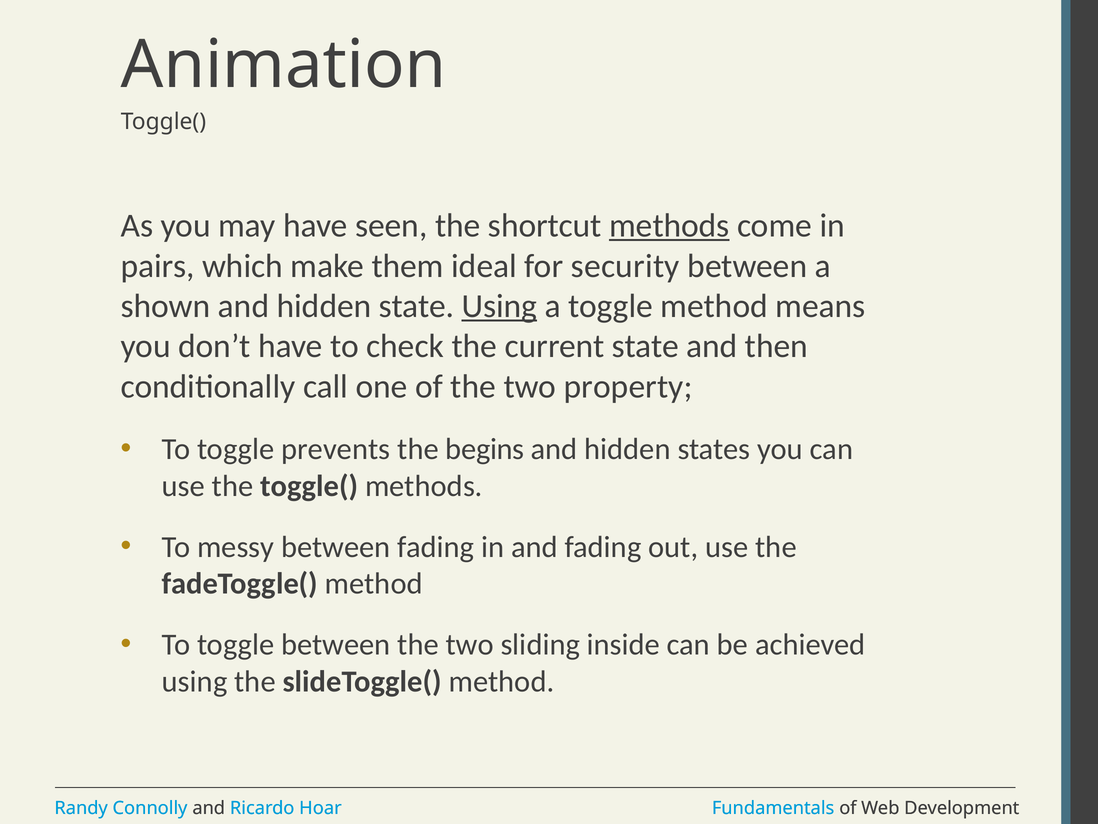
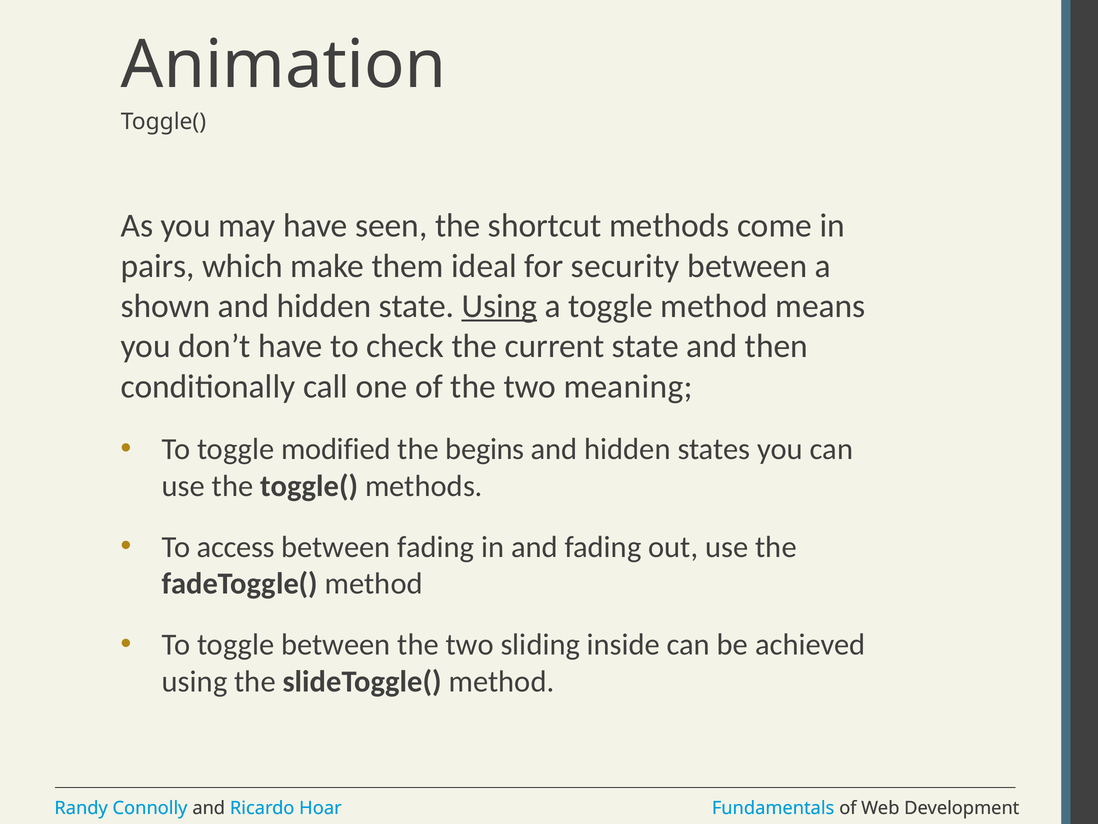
methods at (669, 226) underline: present -> none
property: property -> meaning
prevents: prevents -> modified
messy: messy -> access
